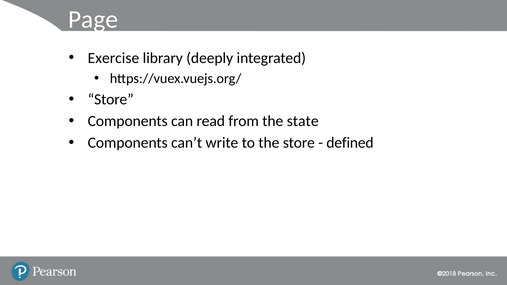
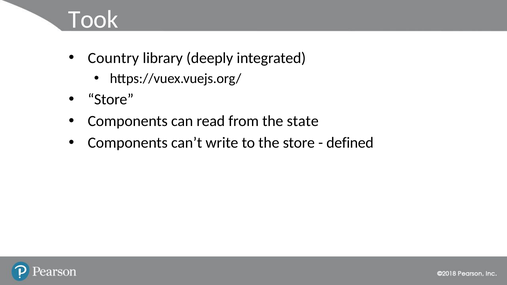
Page: Page -> Took
Exercise: Exercise -> Country
